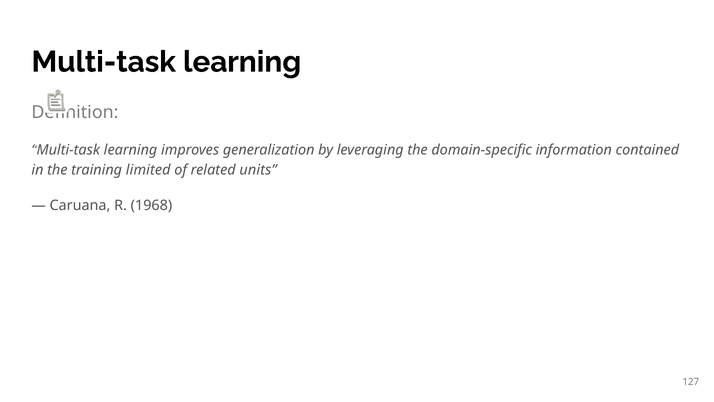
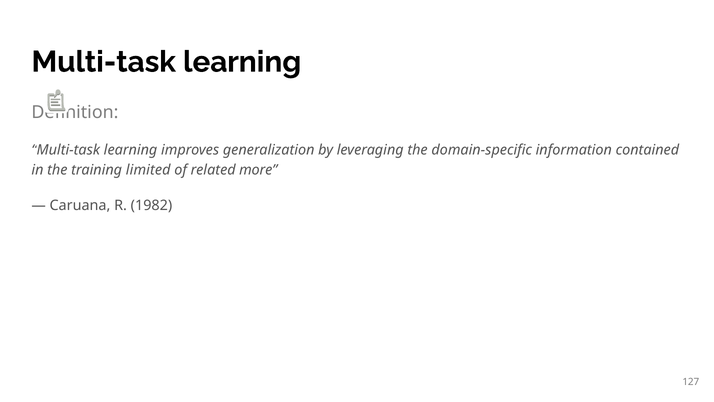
units: units -> more
1968: 1968 -> 1982
